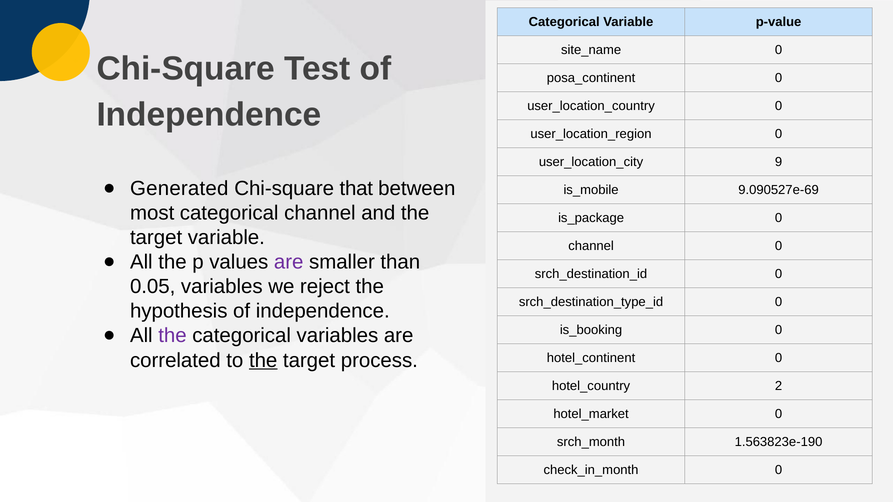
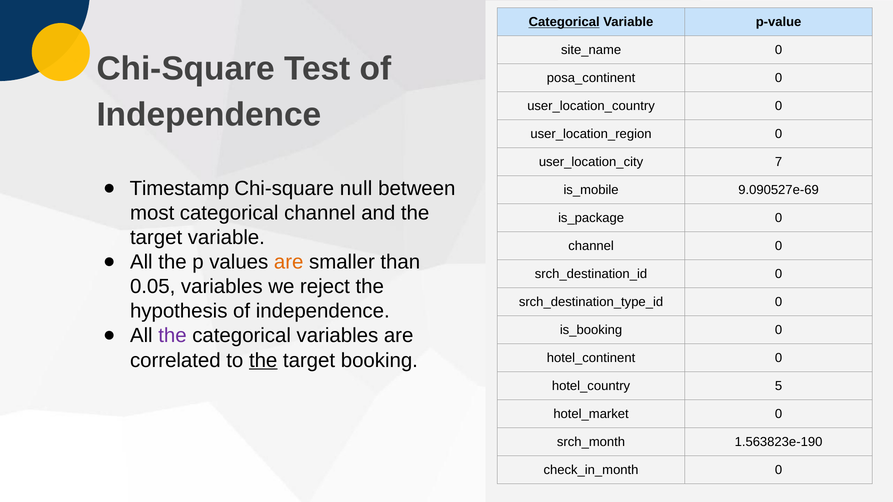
Categorical at (564, 22) underline: none -> present
9: 9 -> 7
Generated: Generated -> Timestamp
that: that -> null
are at (289, 262) colour: purple -> orange
process: process -> booking
2: 2 -> 5
